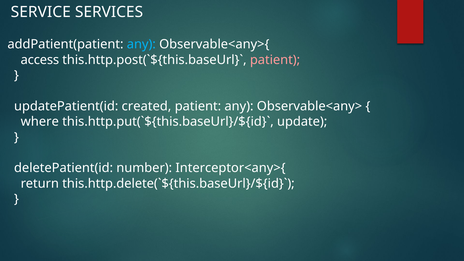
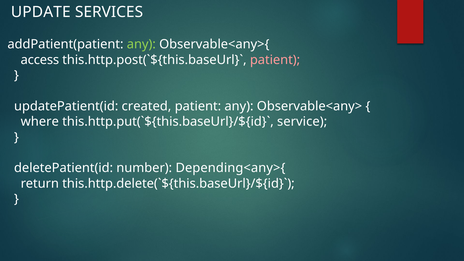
SERVICE: SERVICE -> UPDATE
any at (141, 44) colour: light blue -> light green
update: update -> service
Interceptor<any>{: Interceptor<any>{ -> Depending<any>{
